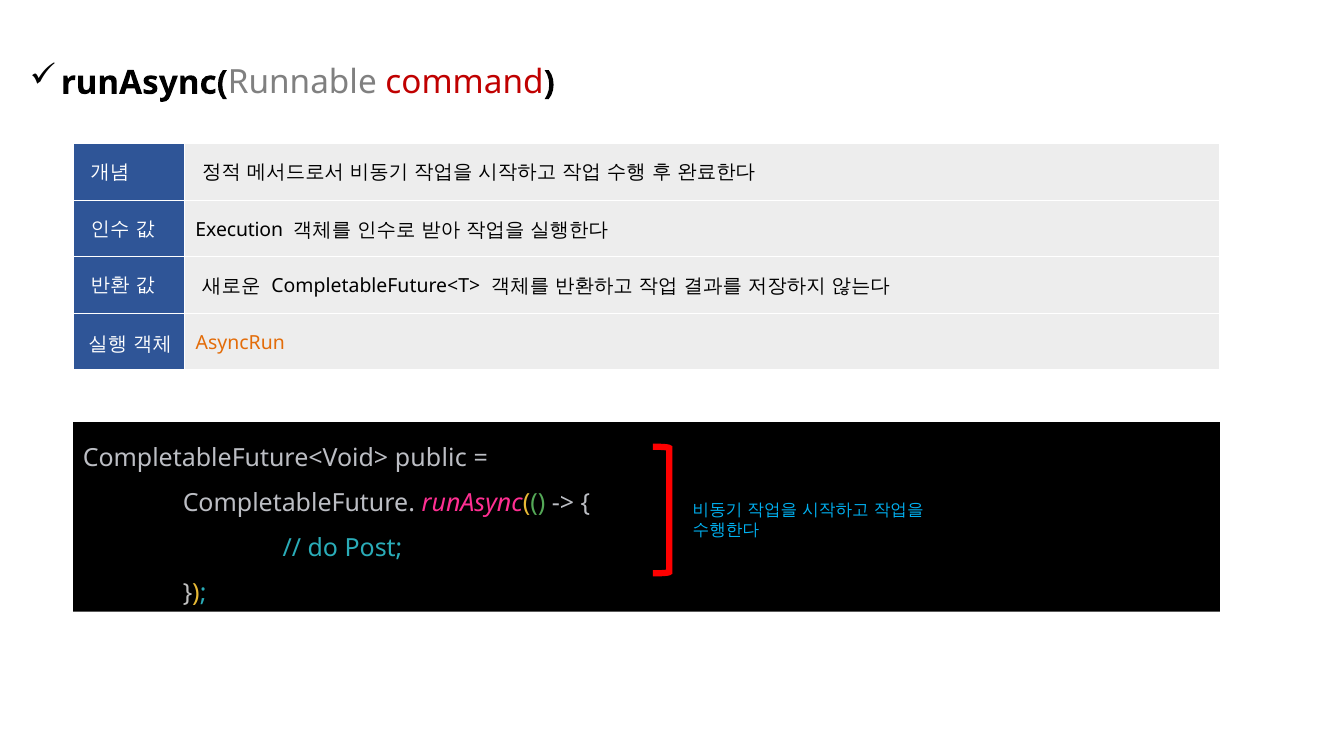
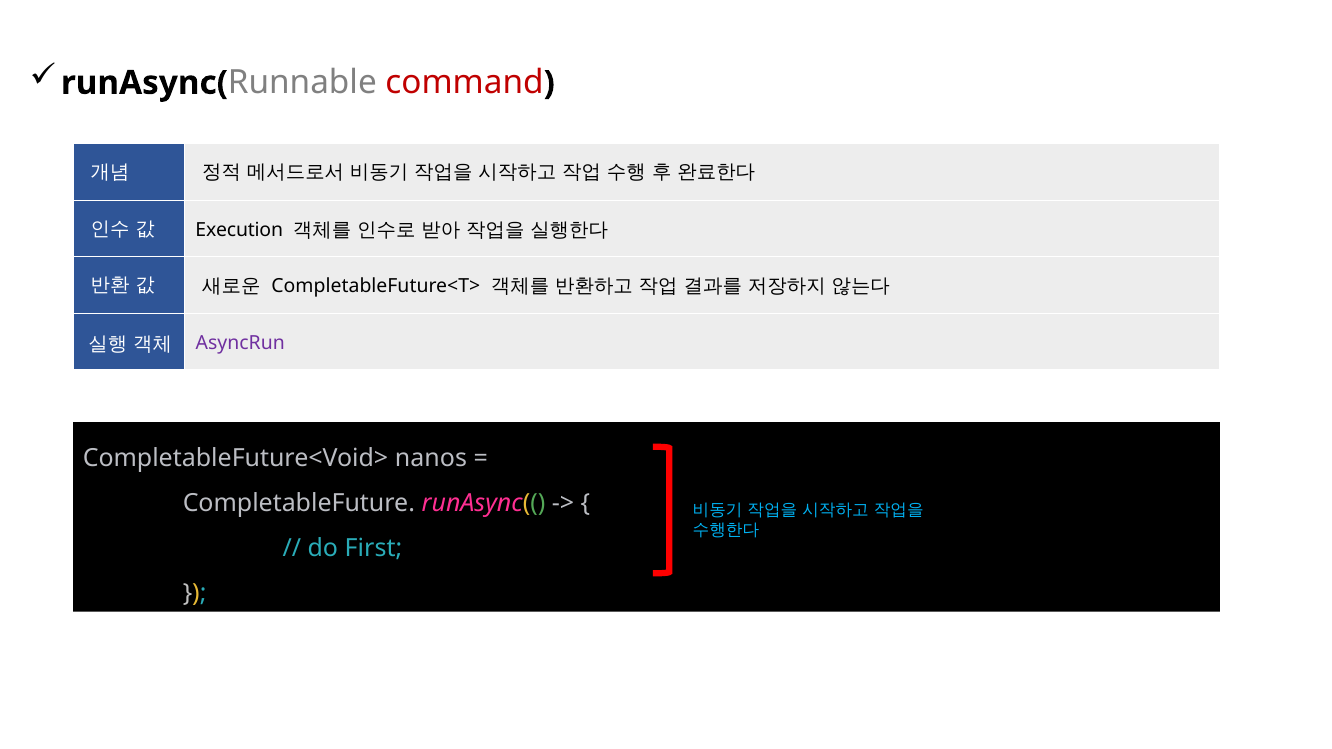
AsyncRun colour: orange -> purple
public: public -> nanos
Post: Post -> First
